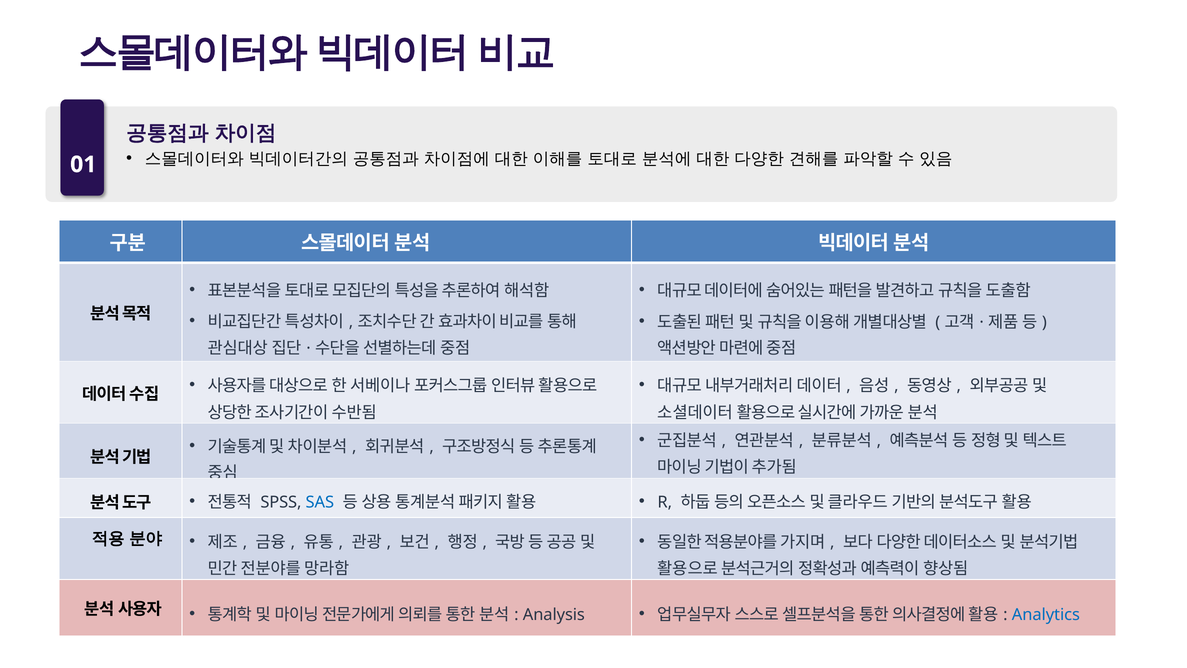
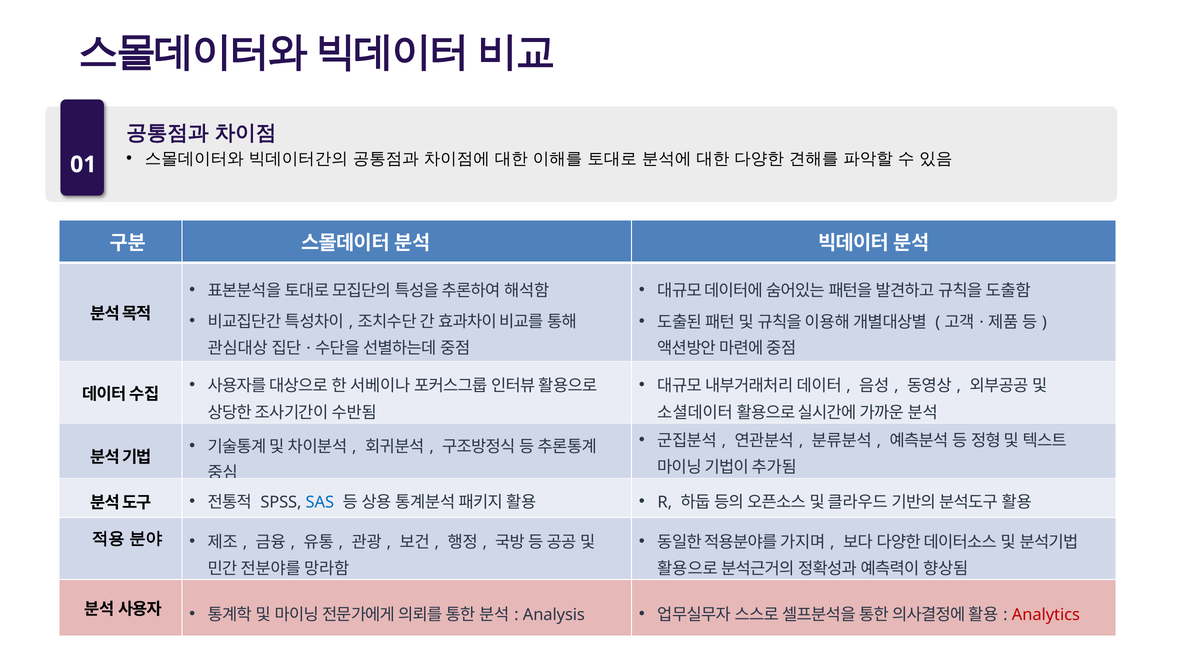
Analytics colour: blue -> red
